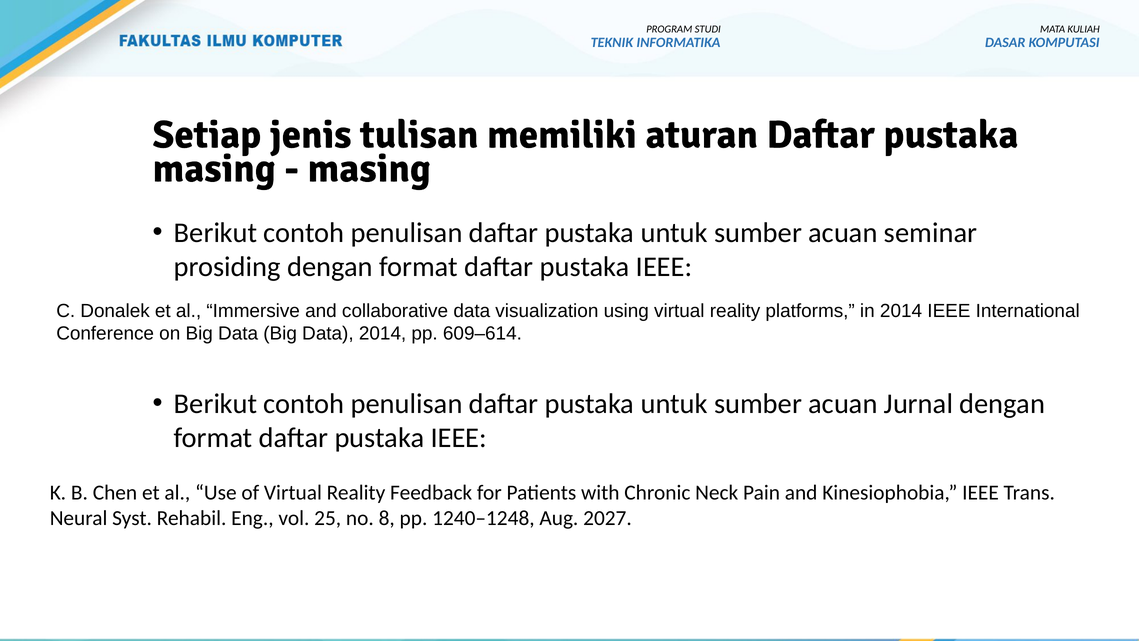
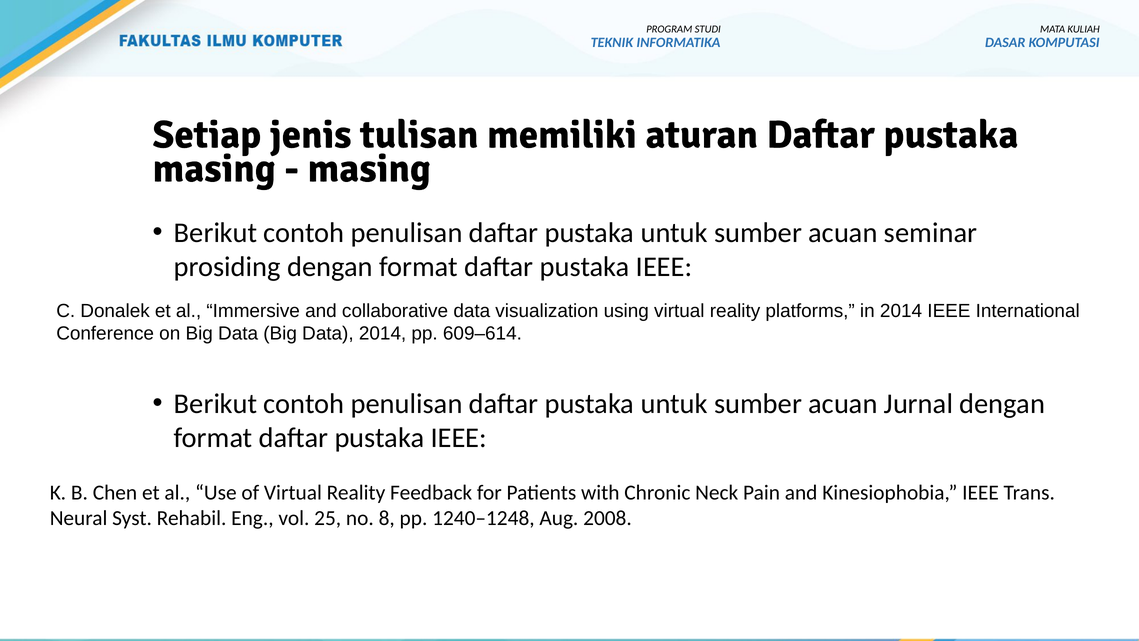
2027: 2027 -> 2008
